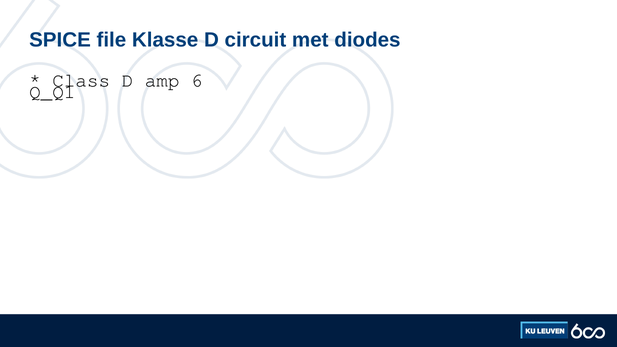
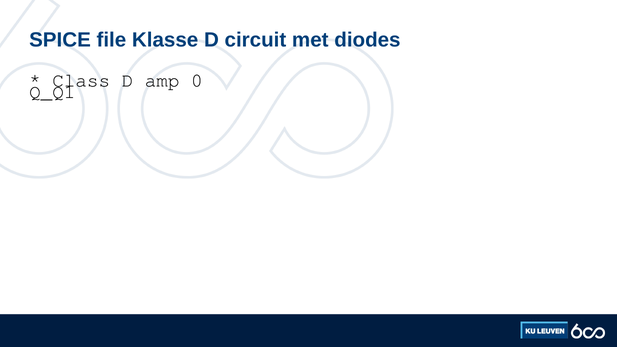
6: 6 -> 0
